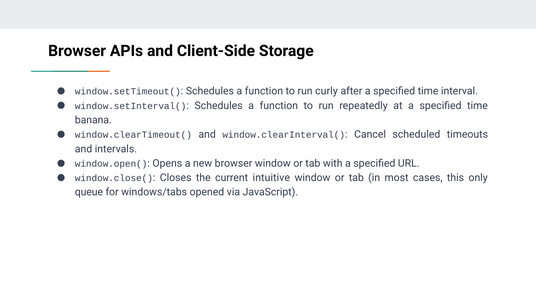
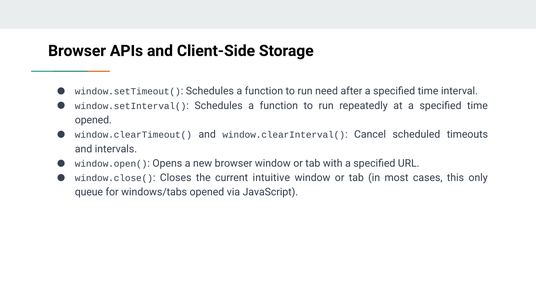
curly: curly -> need
banana at (93, 120): banana -> opened
